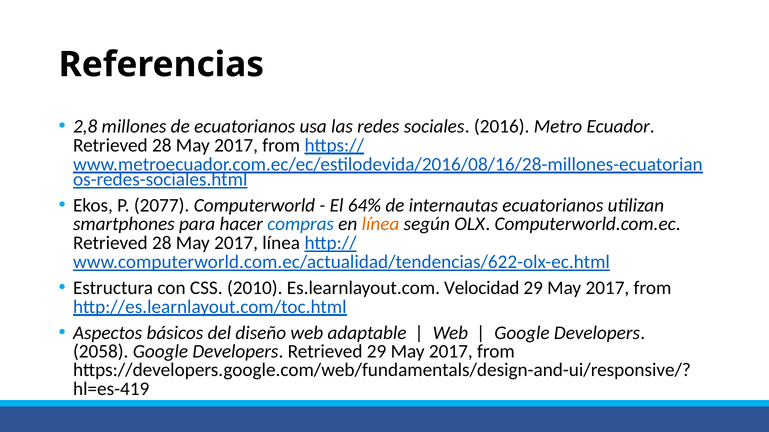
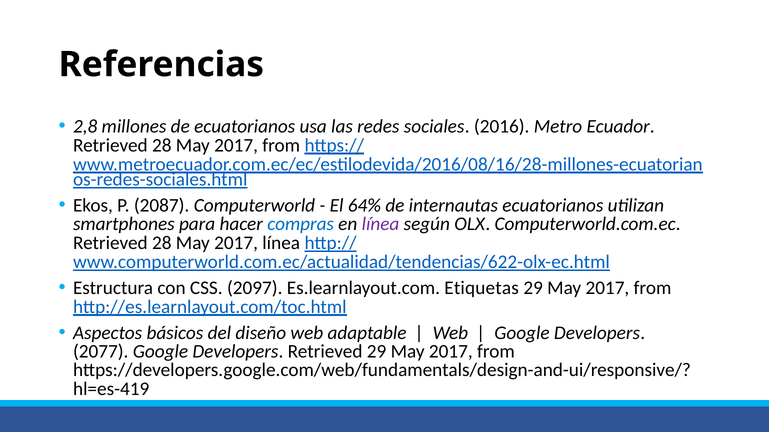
2077: 2077 -> 2087
línea at (381, 224) colour: orange -> purple
2010: 2010 -> 2097
Velocidad: Velocidad -> Etiquetas
2058: 2058 -> 2077
